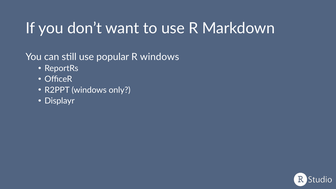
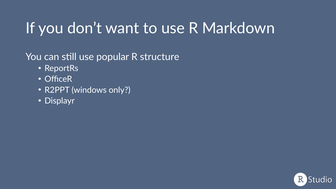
R windows: windows -> structure
